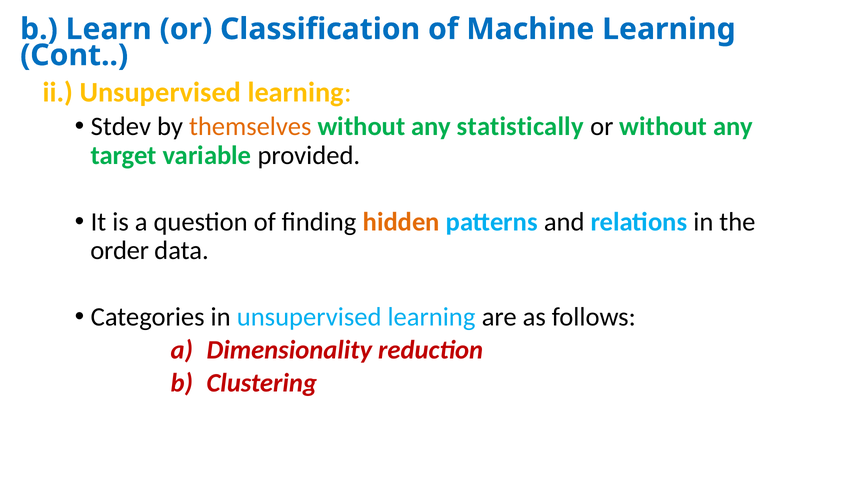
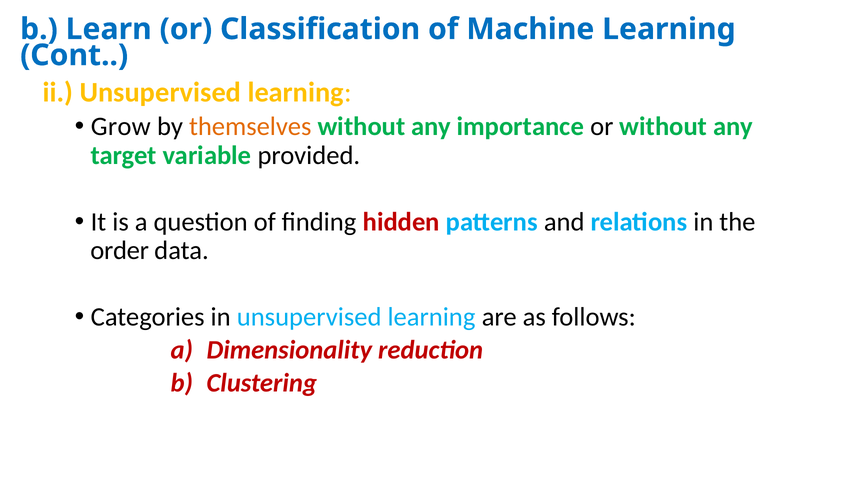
Stdev: Stdev -> Grow
statistically: statistically -> importance
hidden colour: orange -> red
